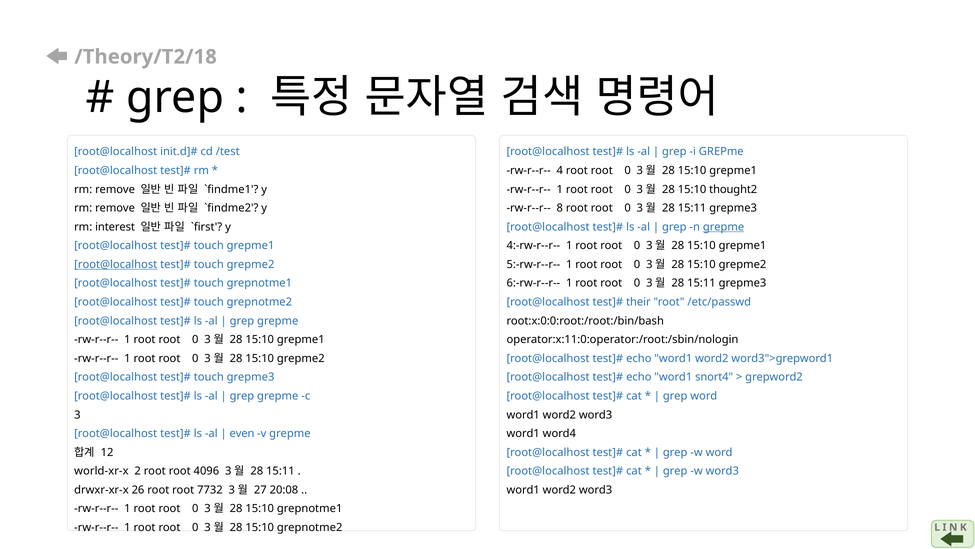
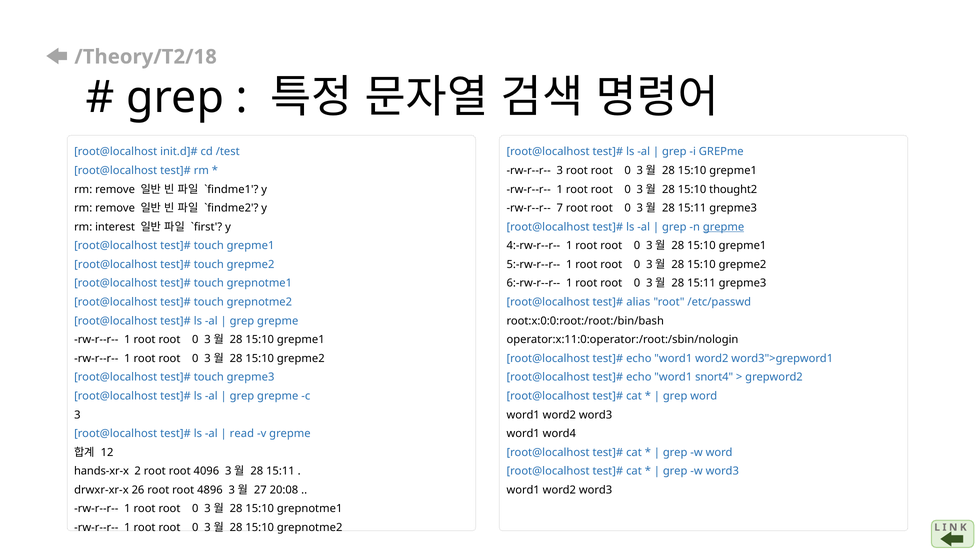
rw-r--r-- 4: 4 -> 3
8: 8 -> 7
root@localhost at (116, 264) underline: present -> none
their: their -> alias
even: even -> read
world-xr-x: world-xr-x -> hands-xr-x
7732: 7732 -> 4896
